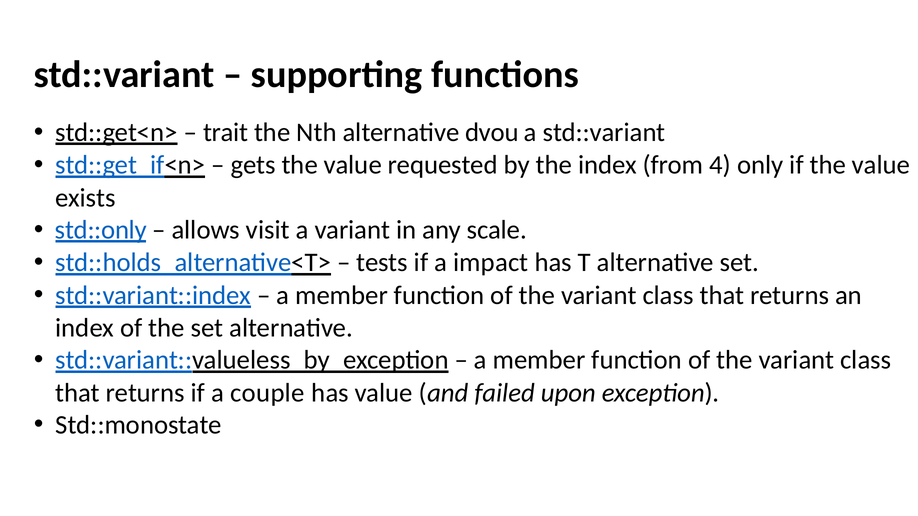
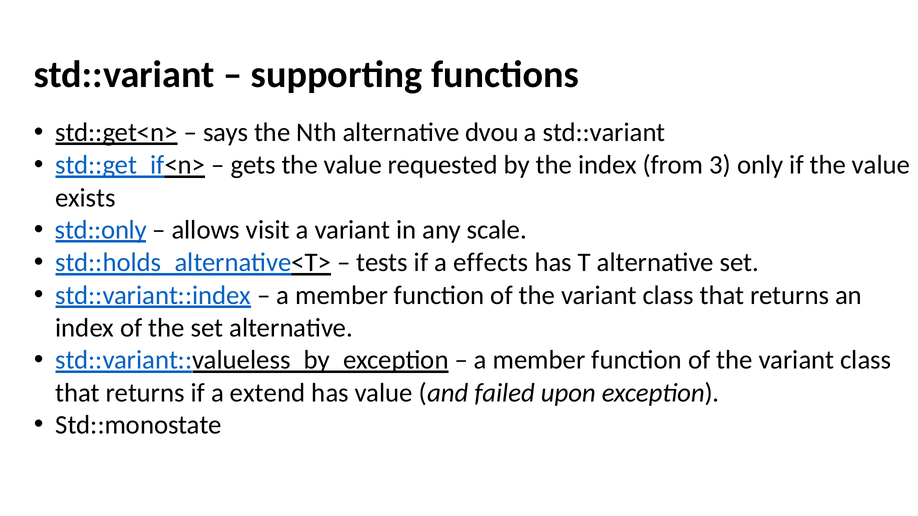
trait: trait -> says
4: 4 -> 3
impact: impact -> effects
couple: couple -> extend
